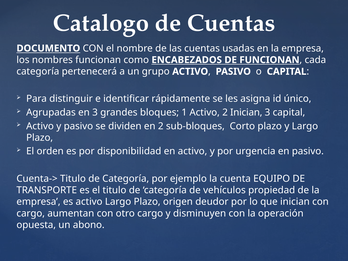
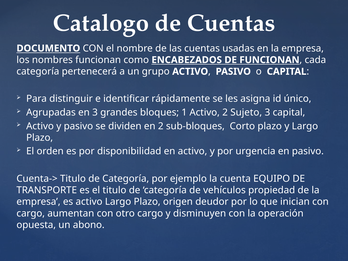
2 Inician: Inician -> Sujeto
